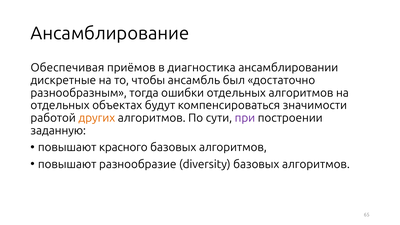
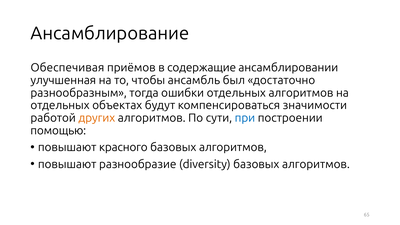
диагностика: диагностика -> содержащие
дискретные: дискретные -> улучшенная
при colour: purple -> blue
заданную: заданную -> помощью
